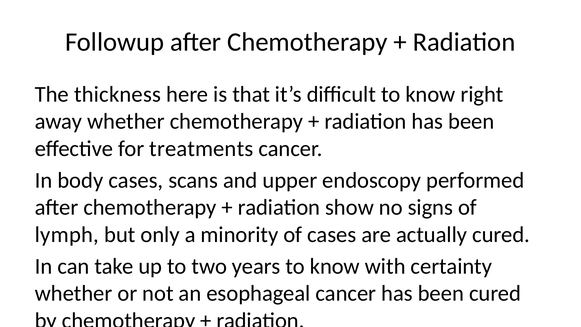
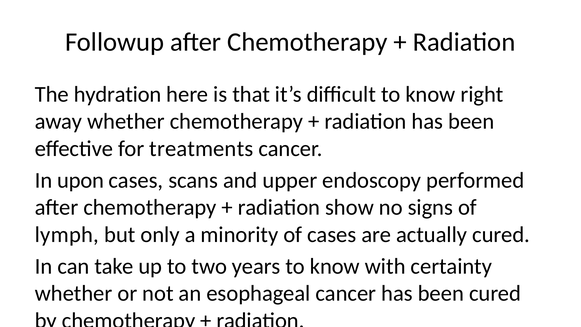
thickness: thickness -> hydration
body: body -> upon
